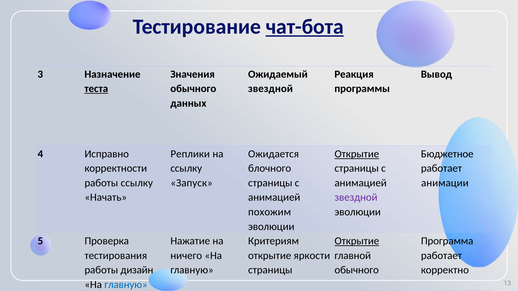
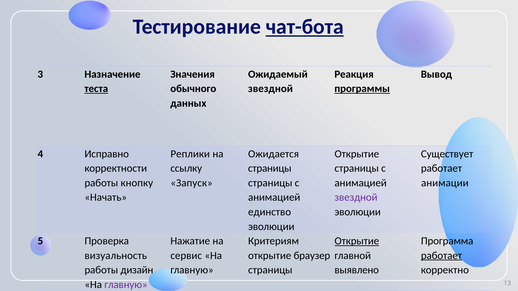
программы underline: none -> present
Открытие at (357, 154) underline: present -> none
Бюджетное: Бюджетное -> Существует
блочного at (270, 169): блочного -> страницы
работы ссылку: ссылку -> кнопку
похожим: похожим -> единство
тестирования: тестирования -> визуальность
ничего: ничего -> сервис
яркости: яркости -> браузер
работает at (441, 256) underline: none -> present
обычного at (357, 270): обычного -> выявлено
главную at (126, 285) colour: blue -> purple
